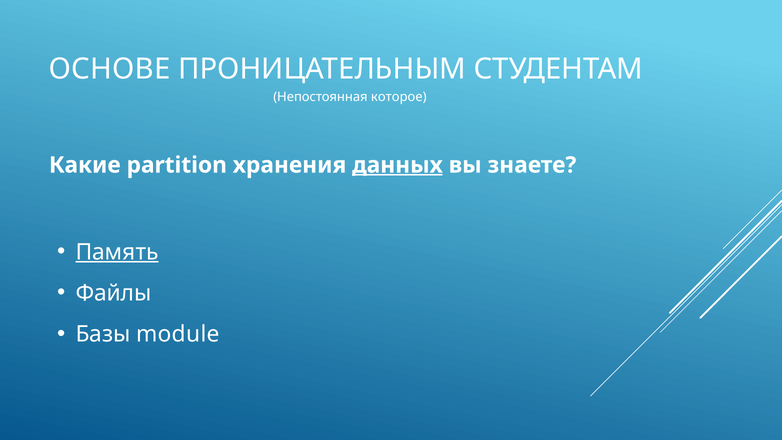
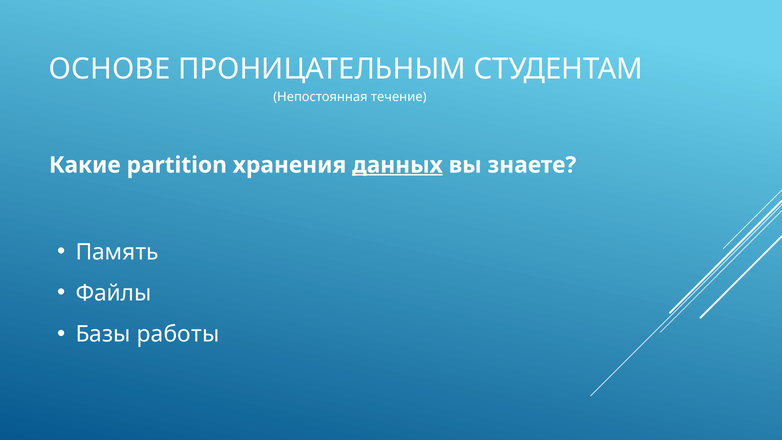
которое: которое -> течение
Память underline: present -> none
module: module -> работы
